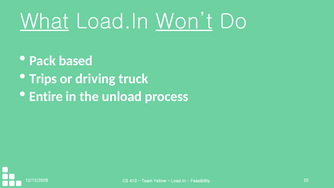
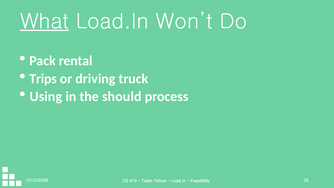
Won’t underline: present -> none
based: based -> rental
Entire: Entire -> Using
unload: unload -> should
